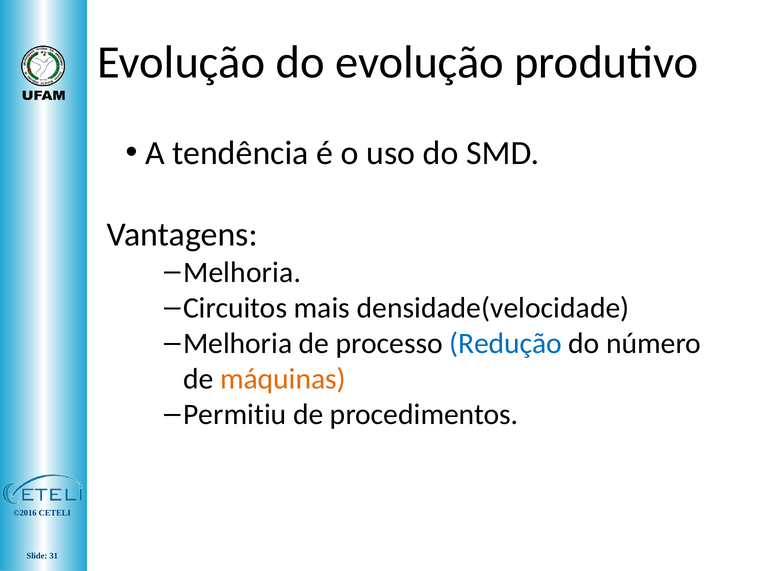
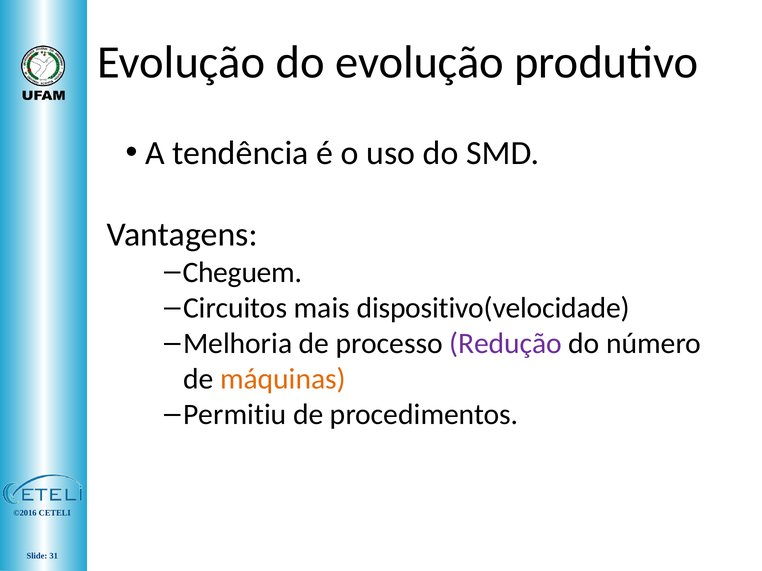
Melhoria at (242, 273): Melhoria -> Cheguem
densidade(velocidade: densidade(velocidade -> dispositivo(velocidade
Redução colour: blue -> purple
